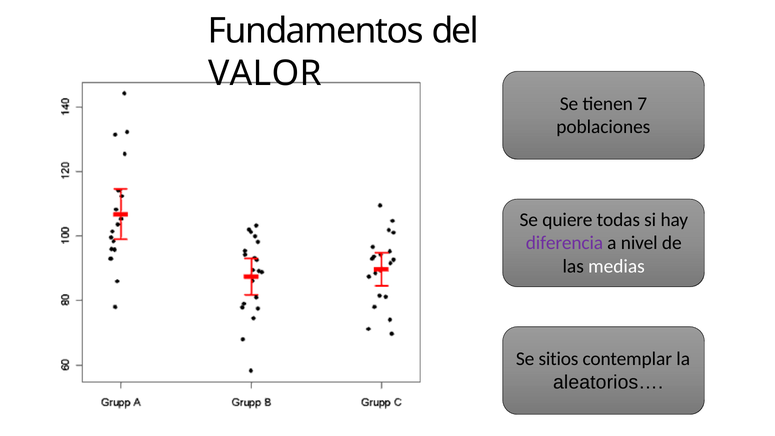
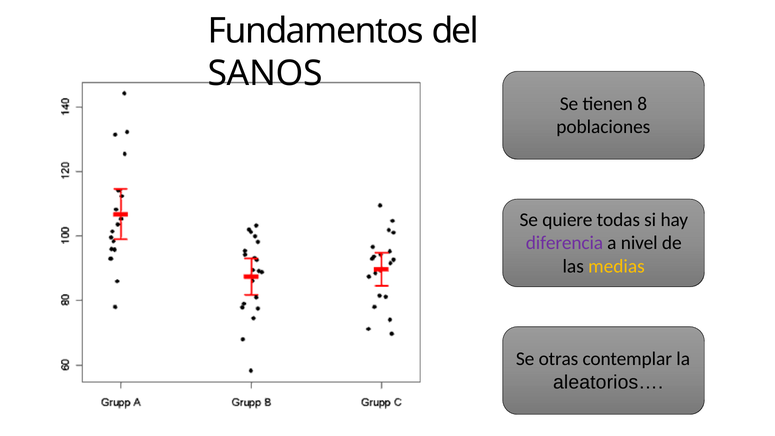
VALOR: VALOR -> SANOS
7: 7 -> 8
medias colour: white -> yellow
sitios: sitios -> otras
